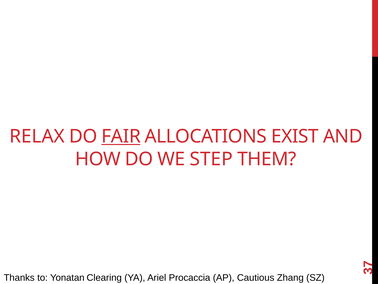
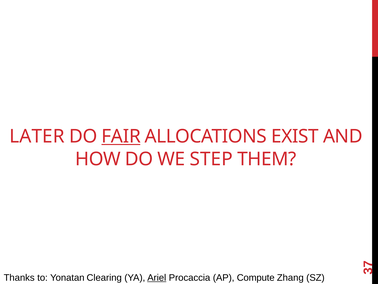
RELAX: RELAX -> LATER
Ariel underline: none -> present
Cautious: Cautious -> Compute
